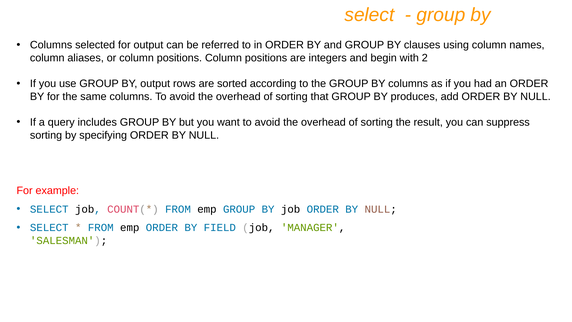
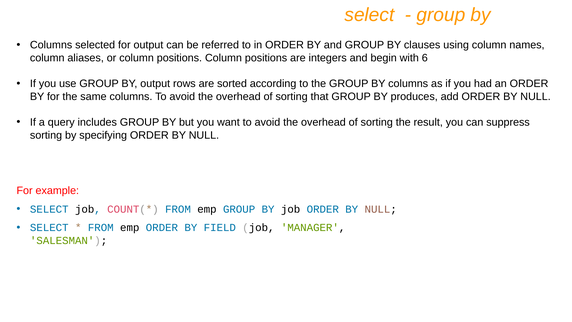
2: 2 -> 6
